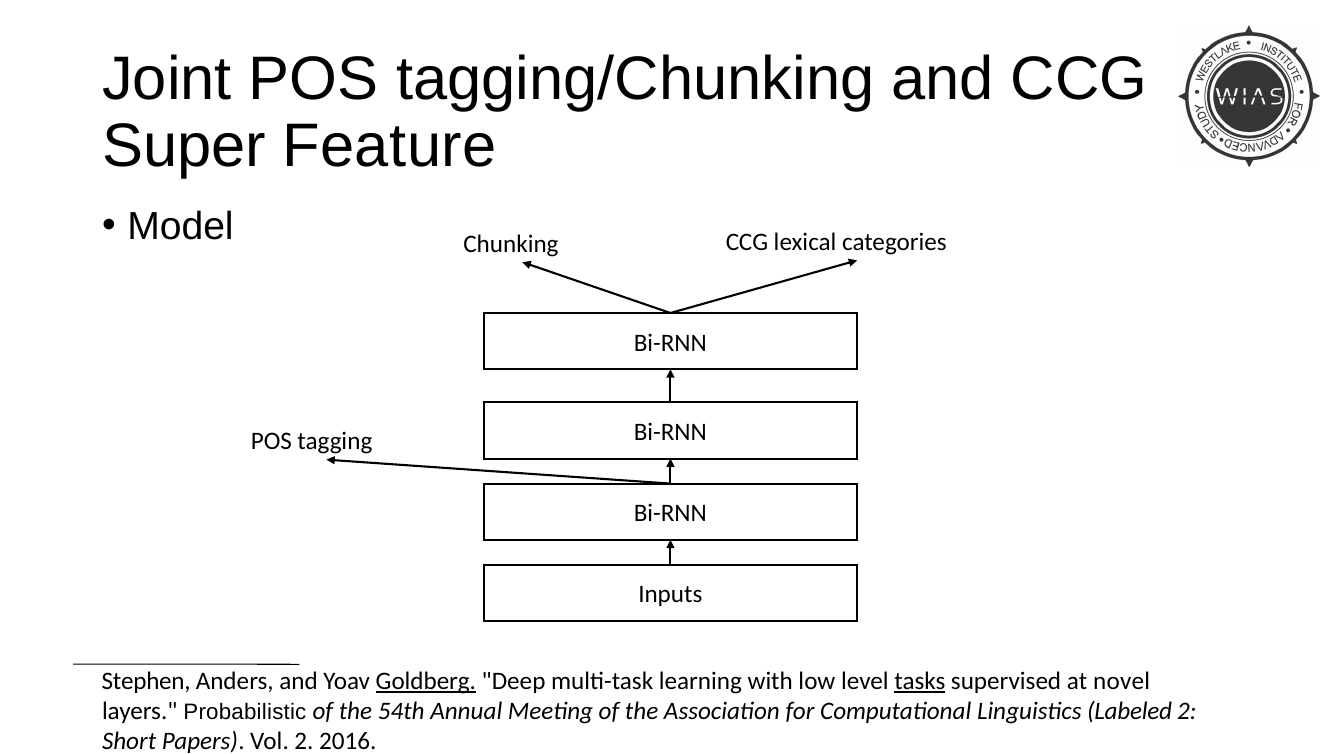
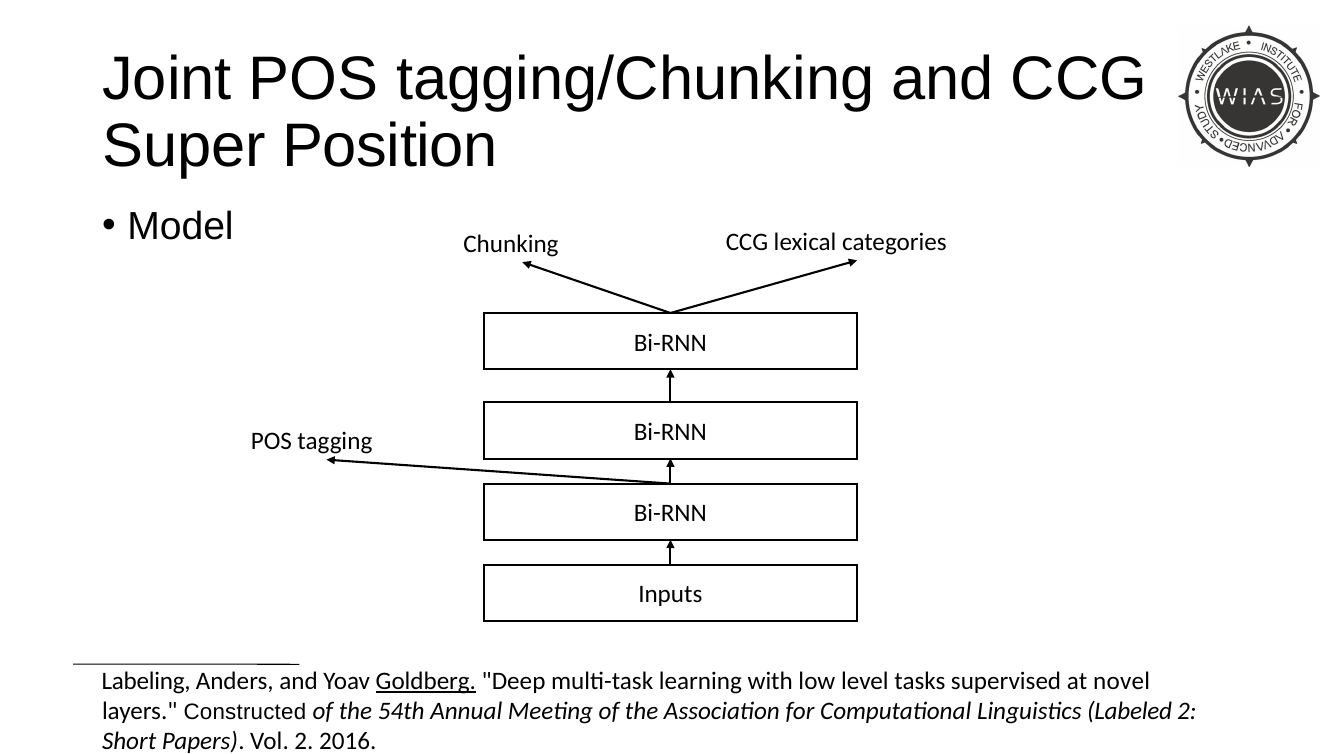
Feature: Feature -> Position
Stephen: Stephen -> Labeling
tasks underline: present -> none
Probabilistic: Probabilistic -> Constructed
